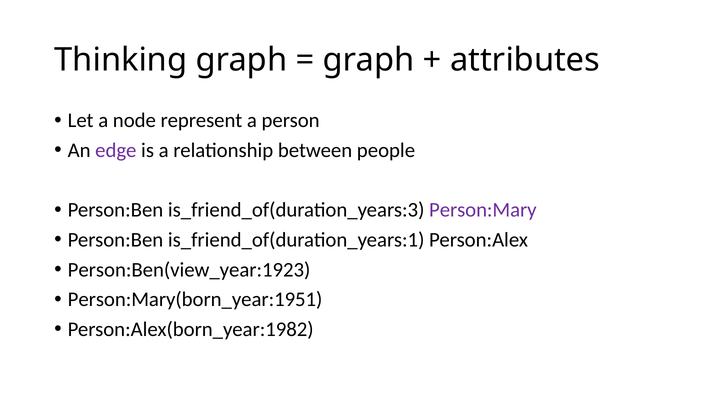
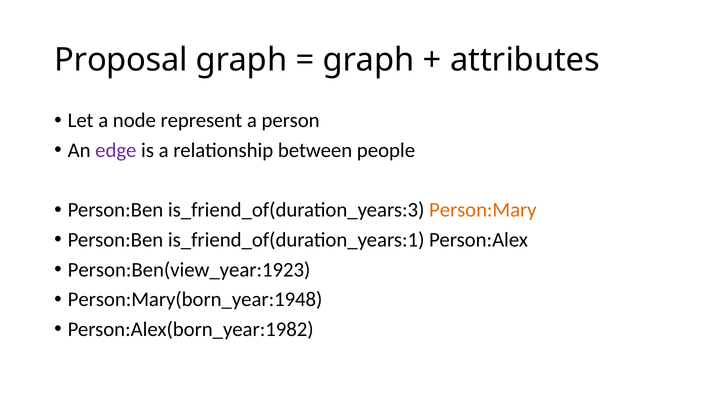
Thinking: Thinking -> Proposal
Person:Mary colour: purple -> orange
Person:Mary(born_year:1951: Person:Mary(born_year:1951 -> Person:Mary(born_year:1948
